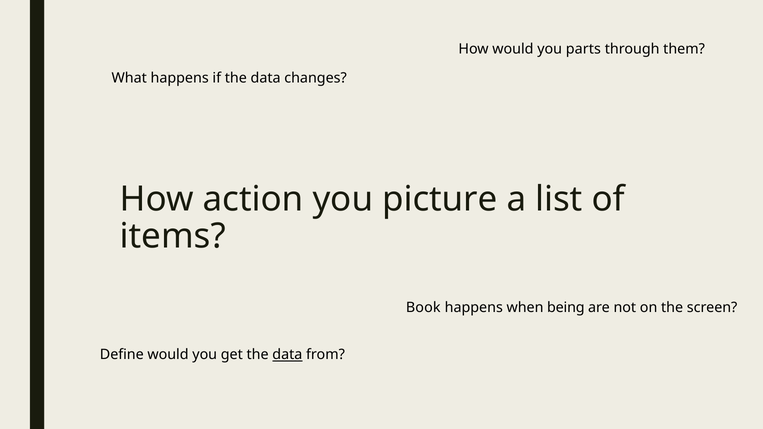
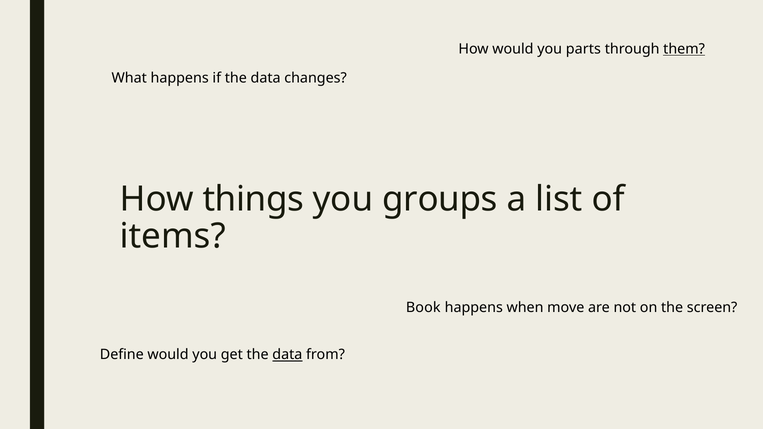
them underline: none -> present
action: action -> things
picture: picture -> groups
being: being -> move
